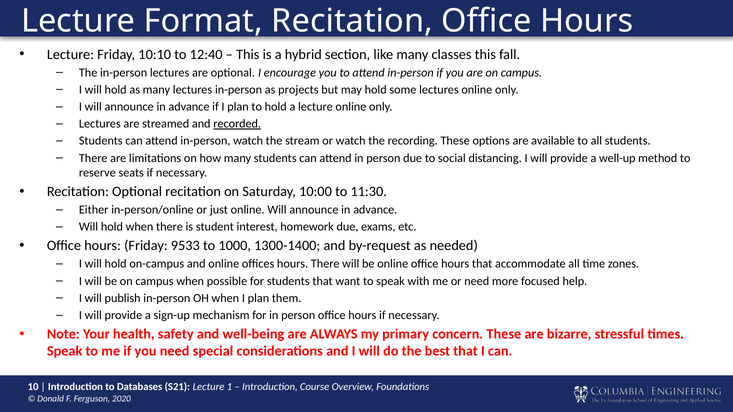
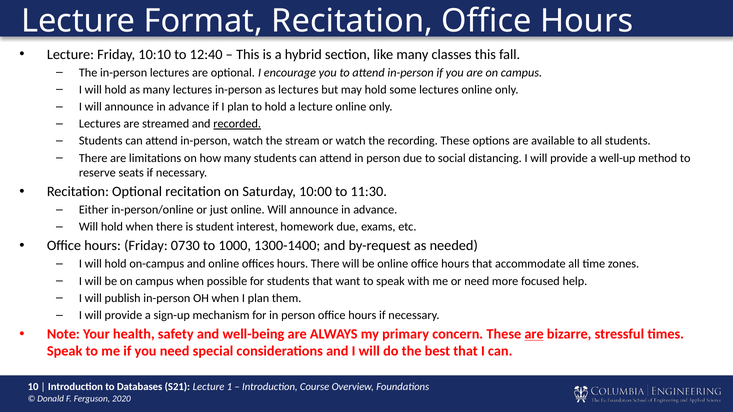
as projects: projects -> lectures
9533: 9533 -> 0730
are at (534, 334) underline: none -> present
